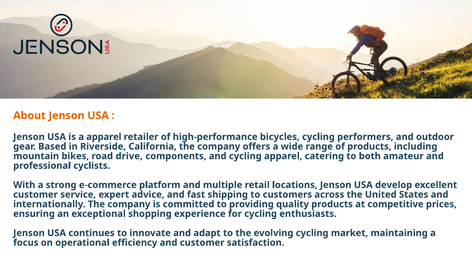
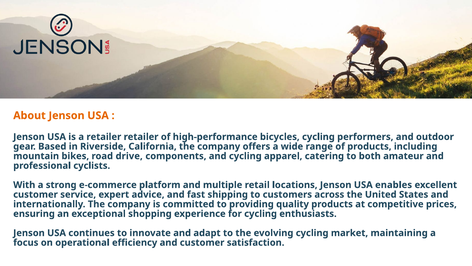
a apparel: apparel -> retailer
develop: develop -> enables
